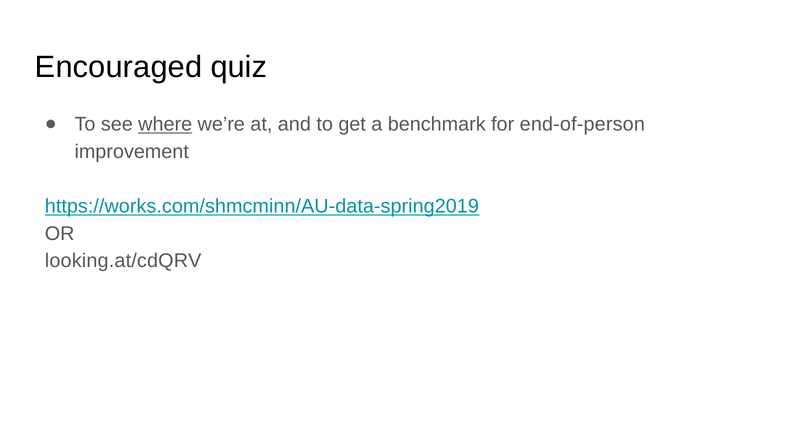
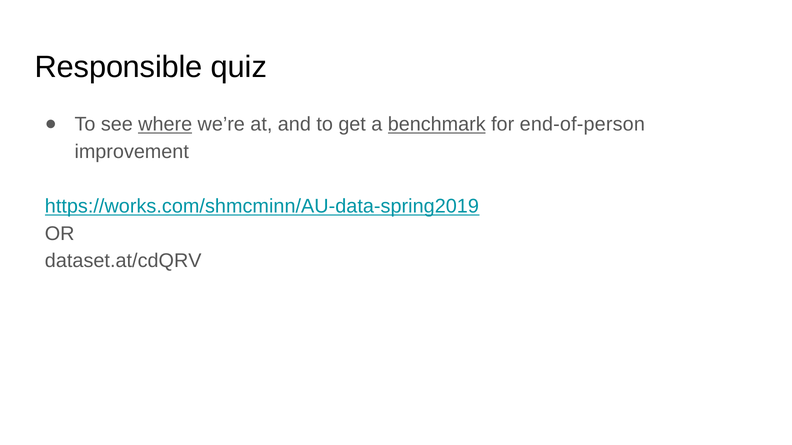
Encouraged: Encouraged -> Responsible
benchmark underline: none -> present
looking.at/cdQRV: looking.at/cdQRV -> dataset.at/cdQRV
